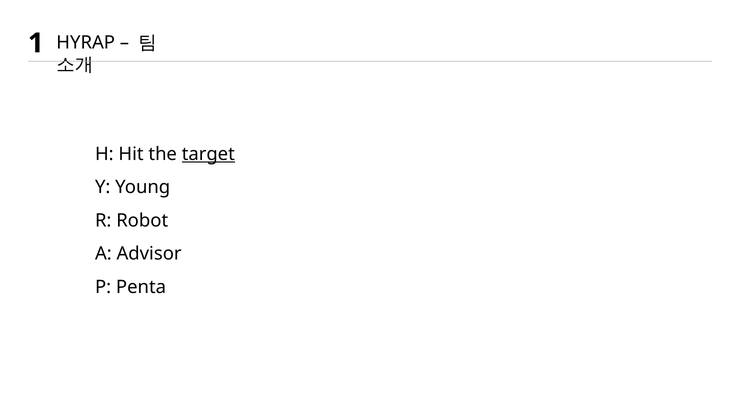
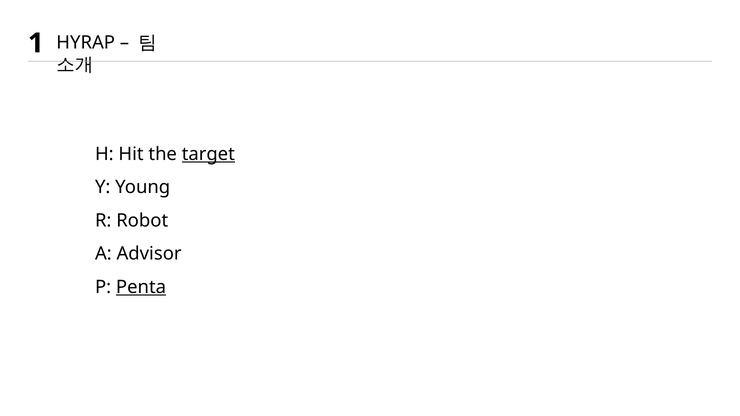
Penta underline: none -> present
